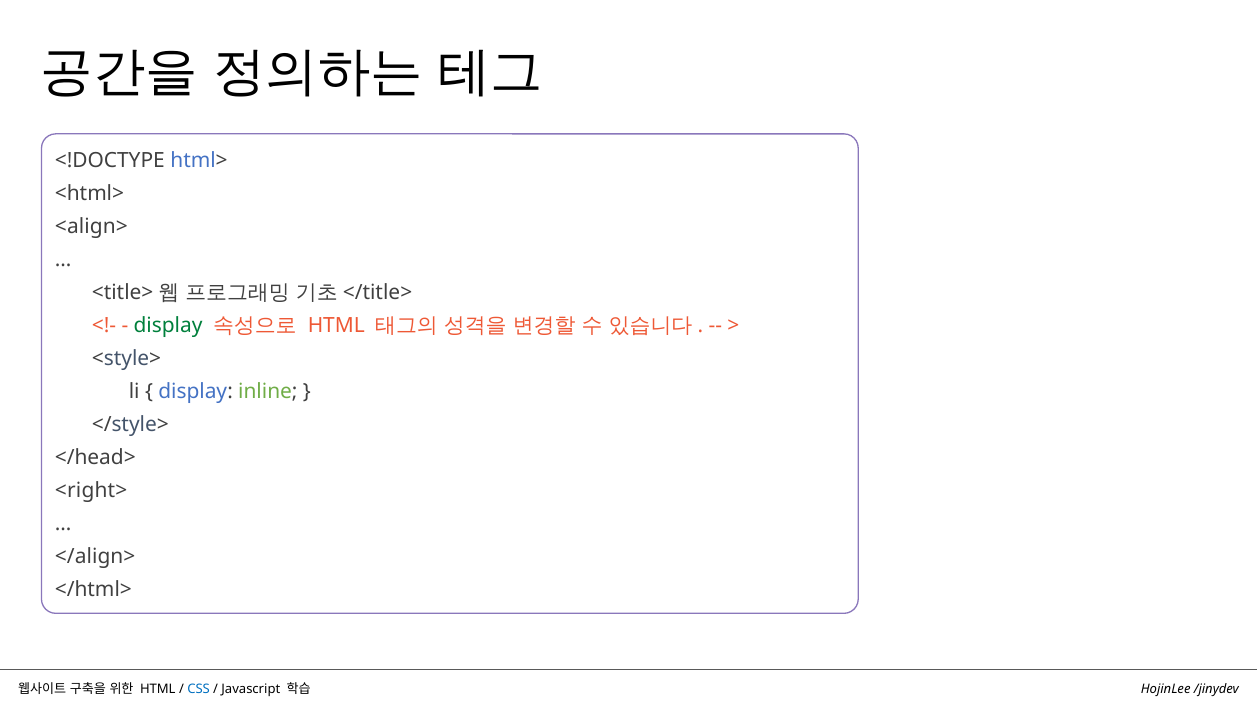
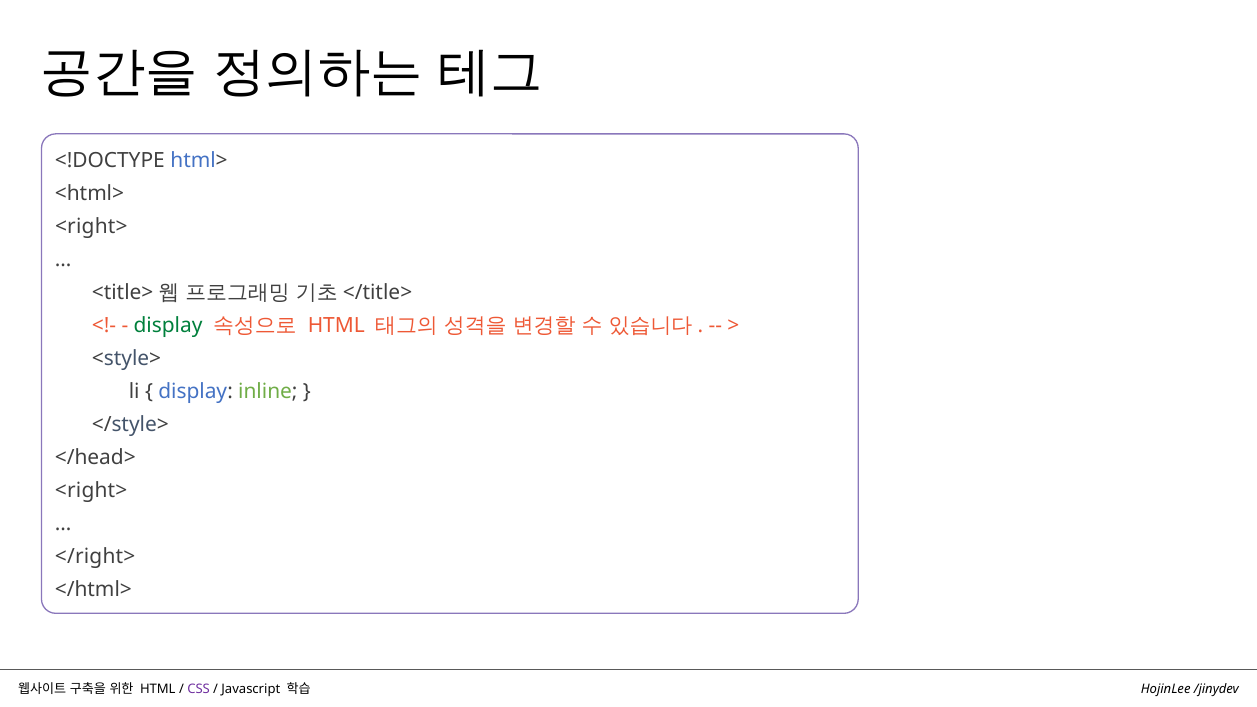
<align> at (91, 227): <align> -> <right>
</align>: </align> -> </right>
CSS colour: blue -> purple
